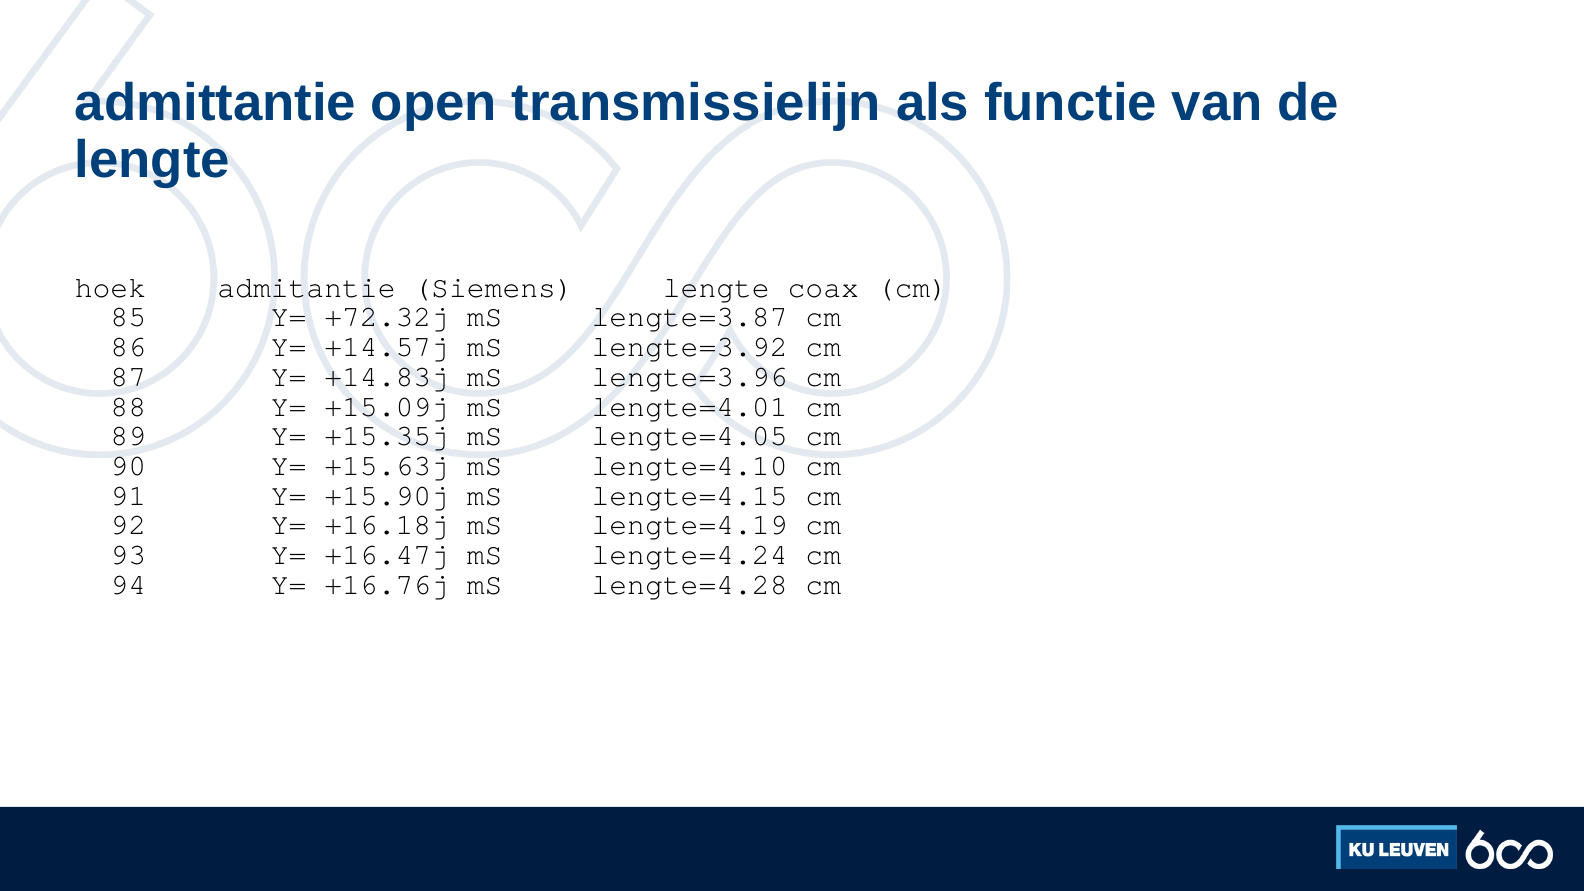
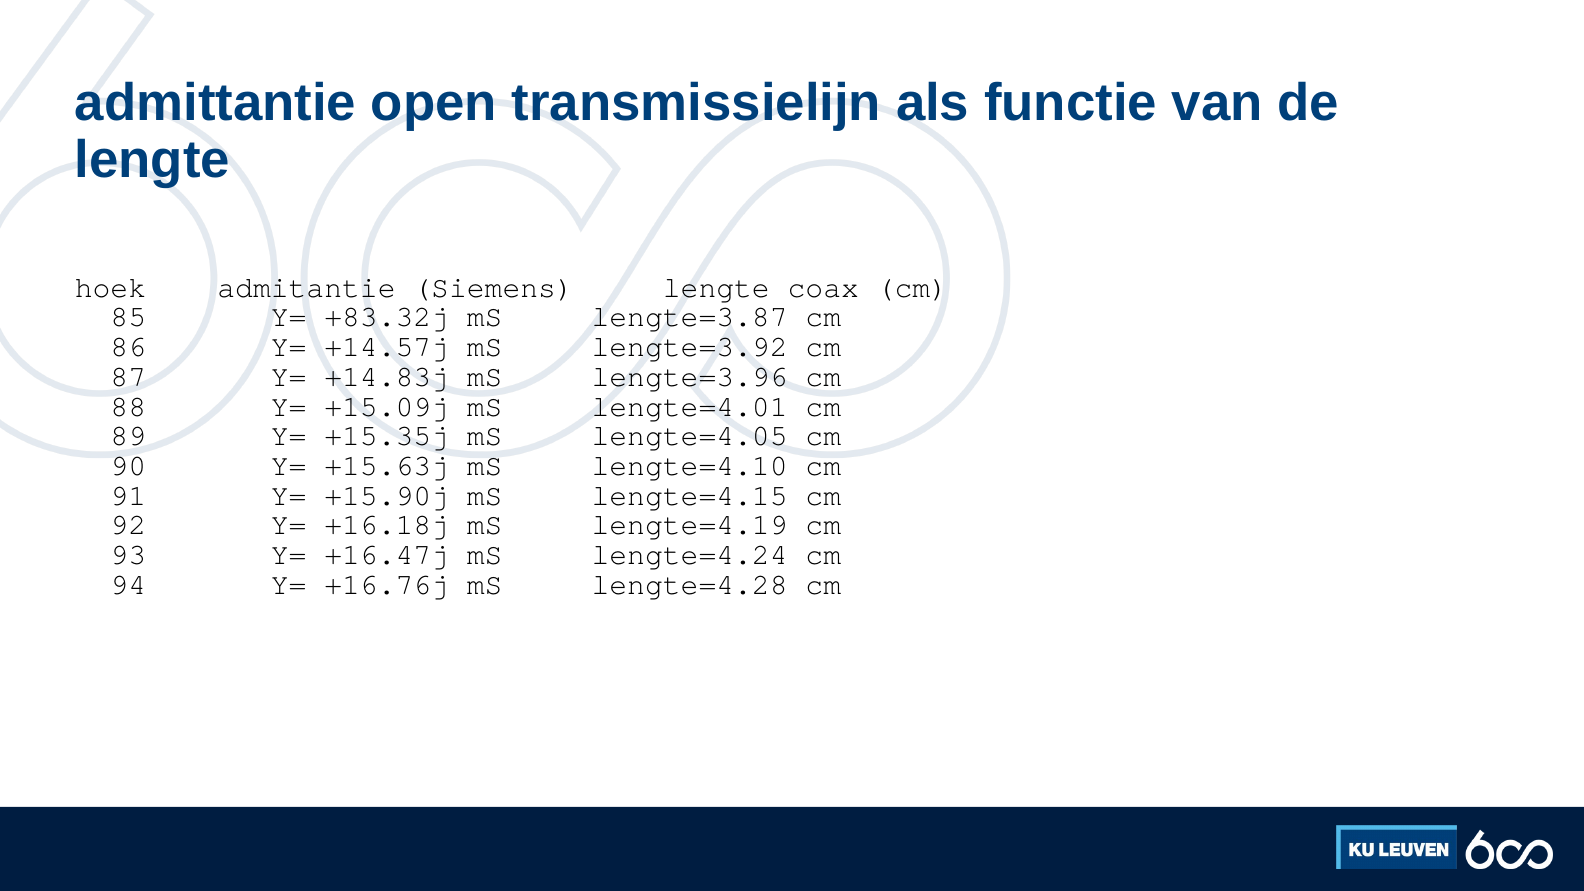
+72.32j: +72.32j -> +83.32j
